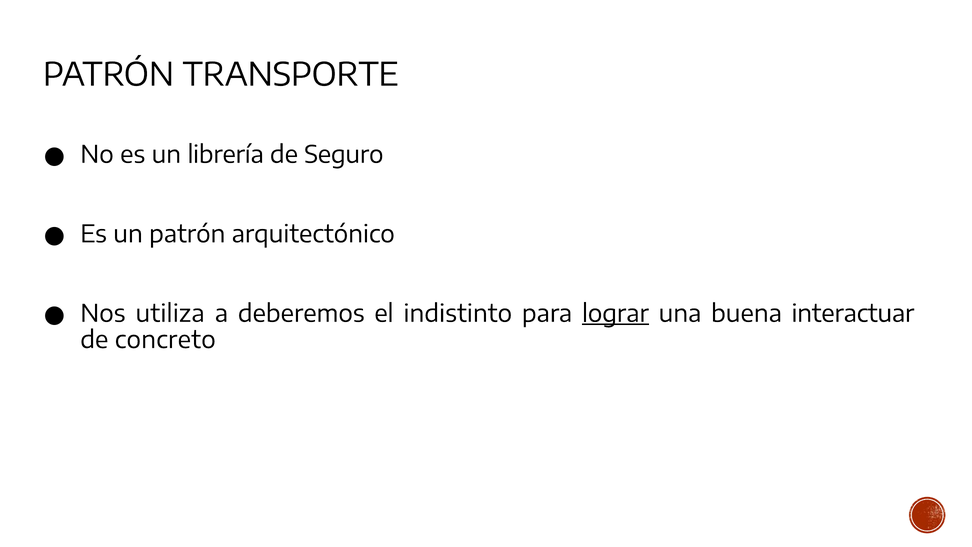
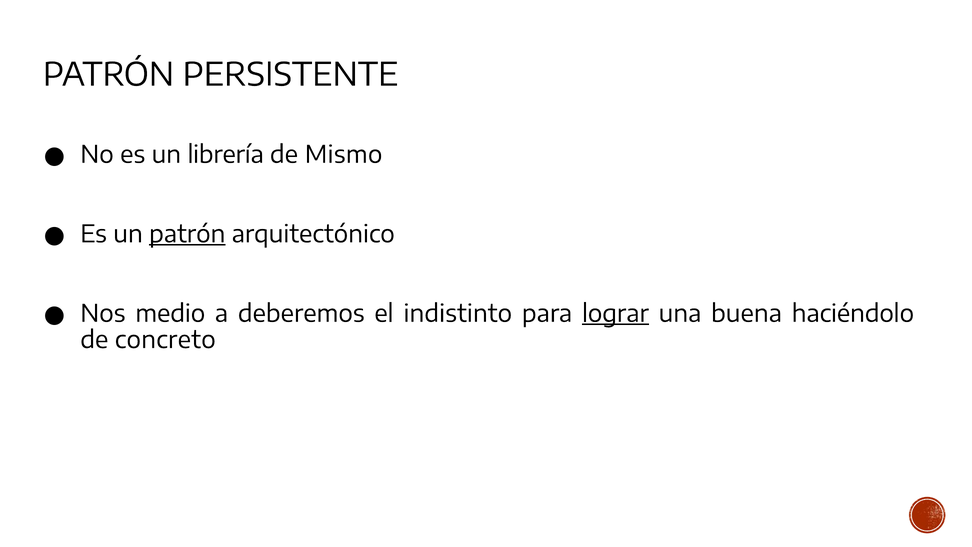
TRANSPORTE: TRANSPORTE -> PERSISTENTE
Seguro: Seguro -> Mismo
patrón at (187, 234) underline: none -> present
utiliza: utiliza -> medio
interactuar: interactuar -> haciéndolo
